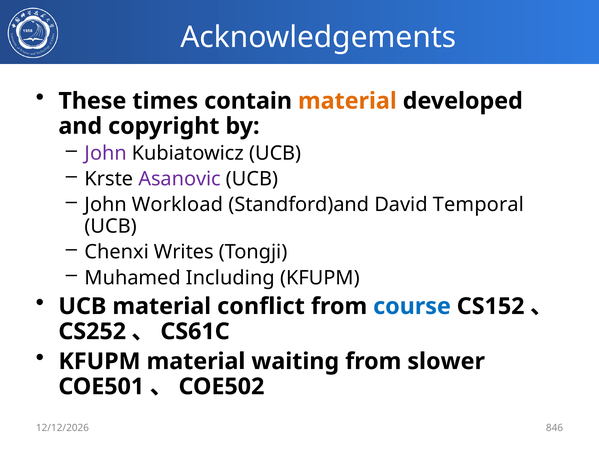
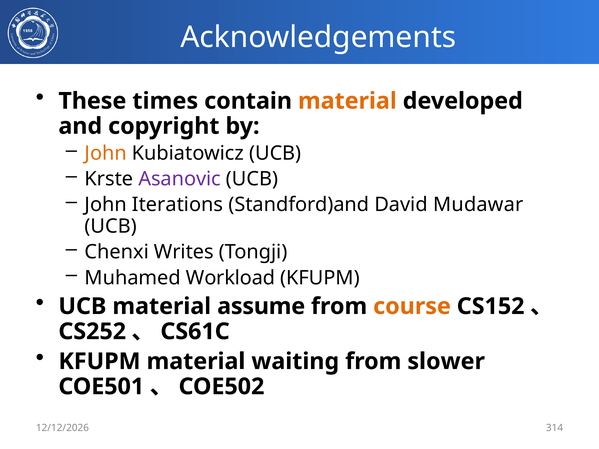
John at (106, 153) colour: purple -> orange
Workload: Workload -> Iterations
Temporal: Temporal -> Mudawar
Including: Including -> Workload
conflict: conflict -> assume
course colour: blue -> orange
846: 846 -> 314
